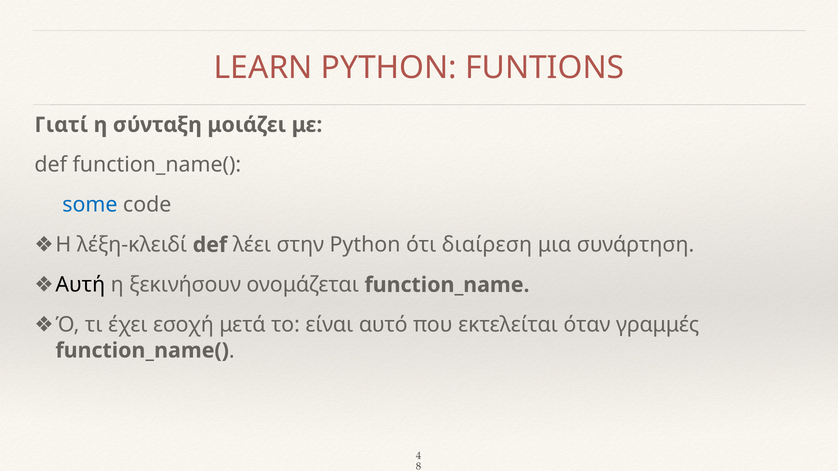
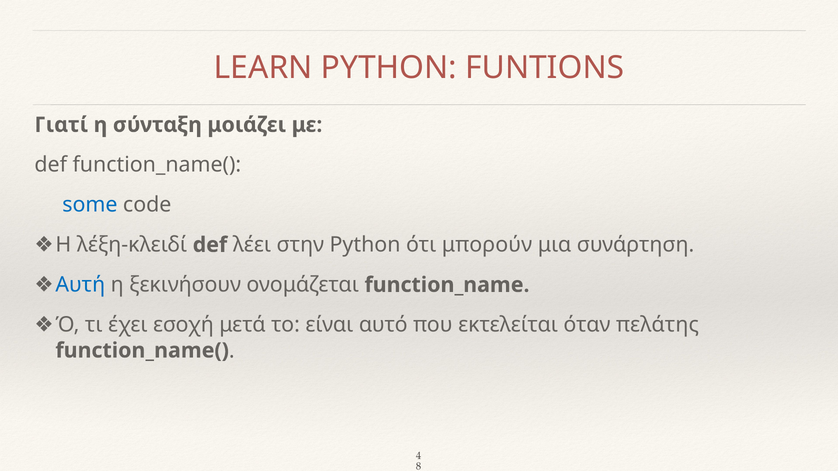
διαίρεση: διαίρεση -> μπορούν
Αυτή colour: black -> blue
γραμμές: γραμμές -> πελάτης
